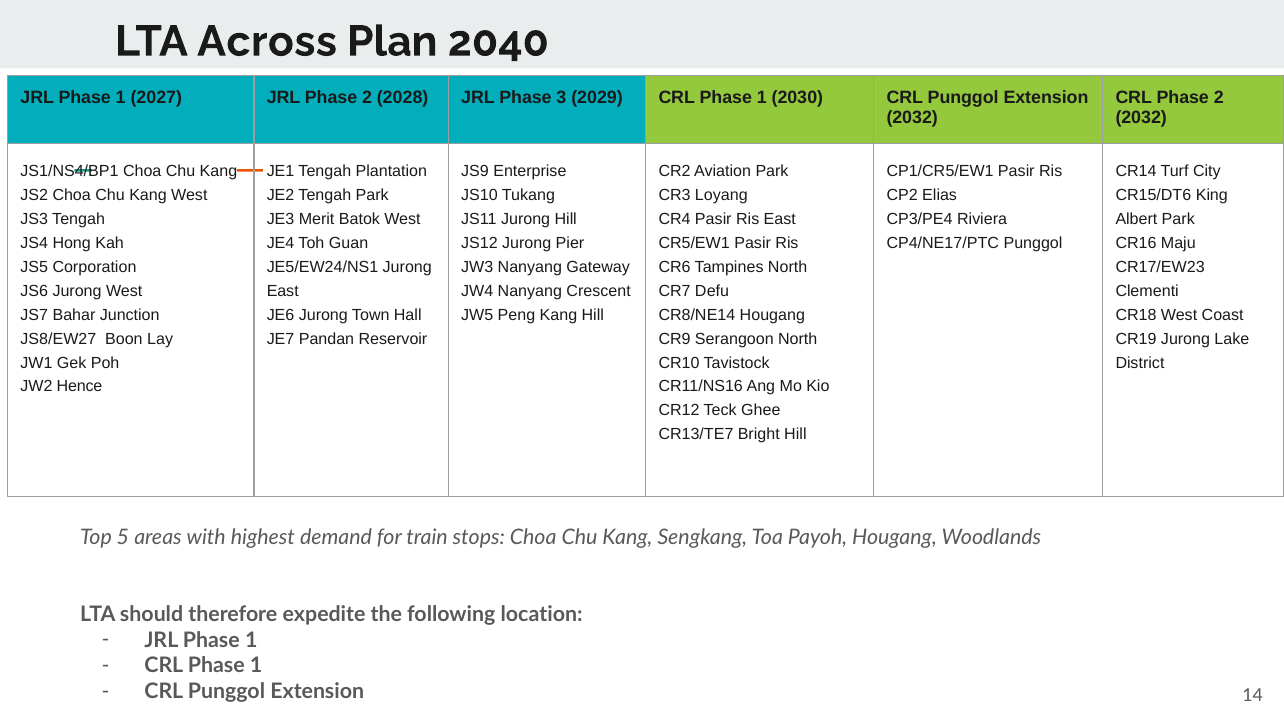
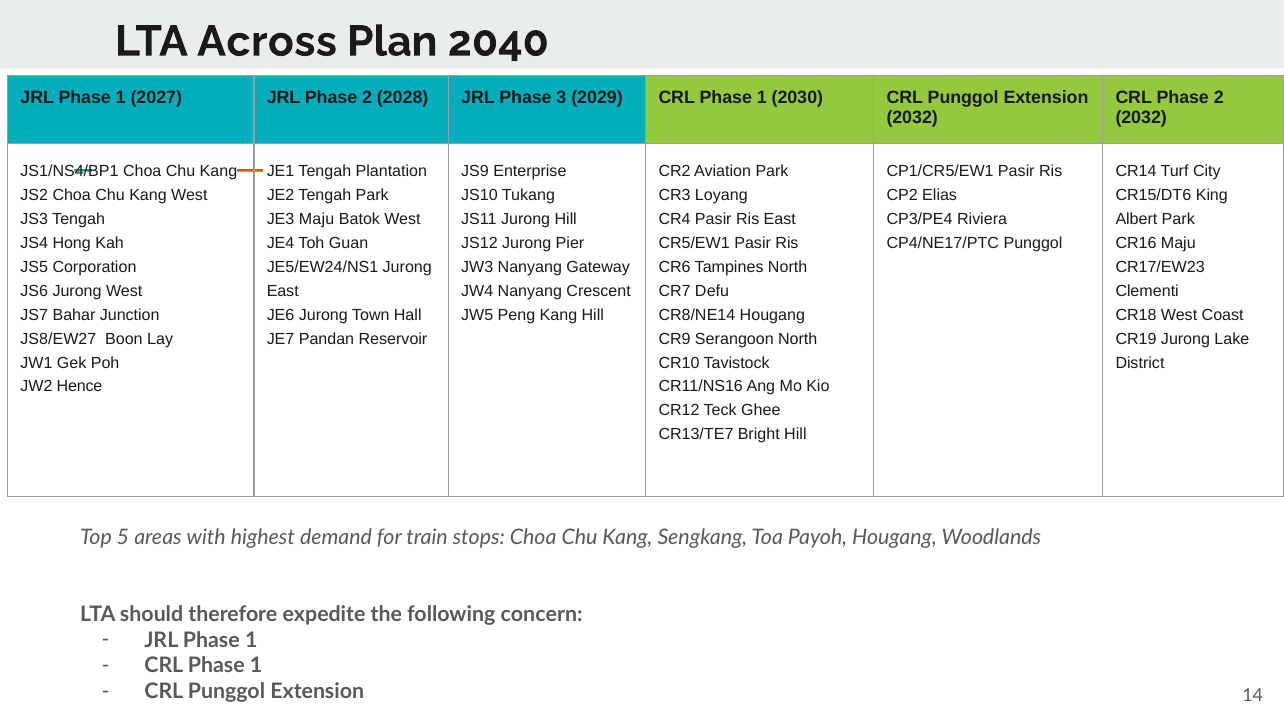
JE3 Merit: Merit -> Maju
location: location -> concern
